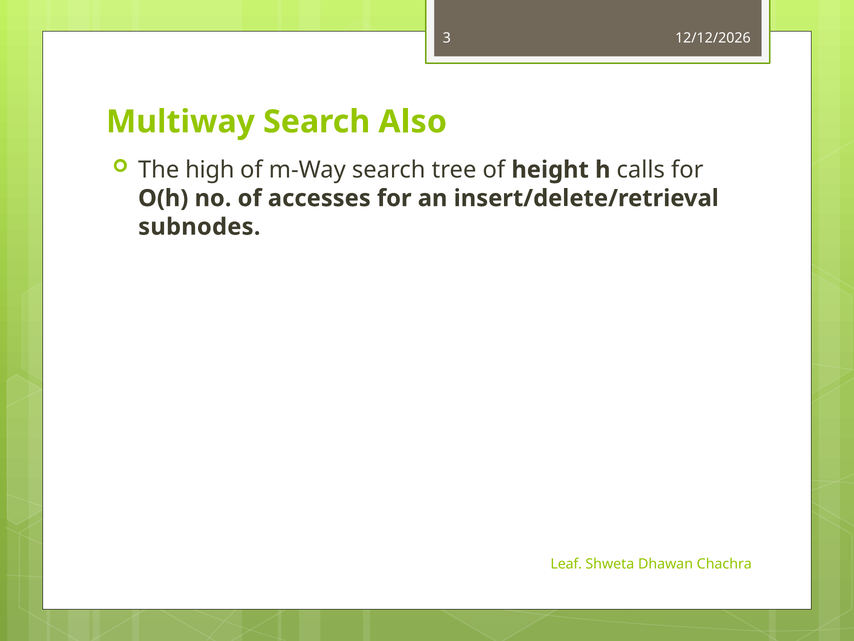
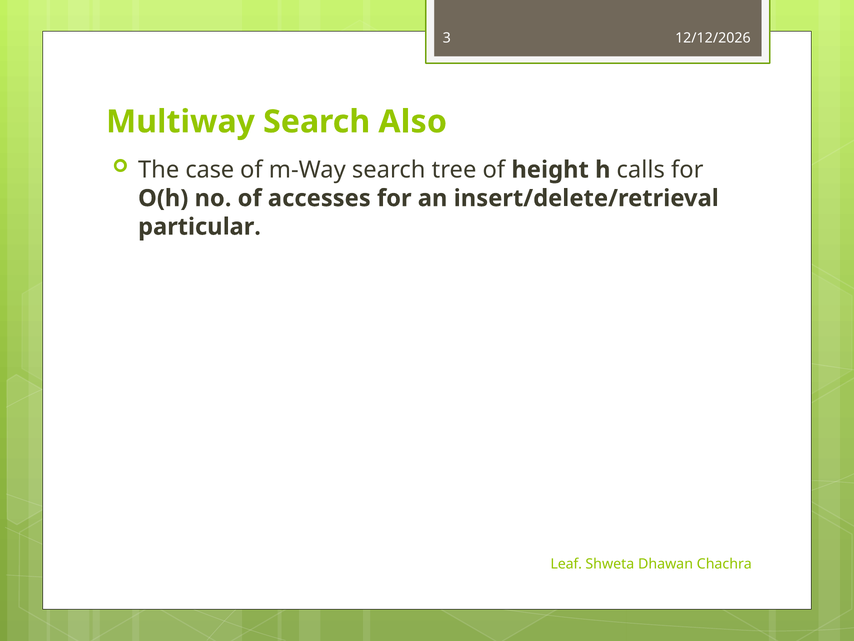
high: high -> case
subnodes: subnodes -> particular
